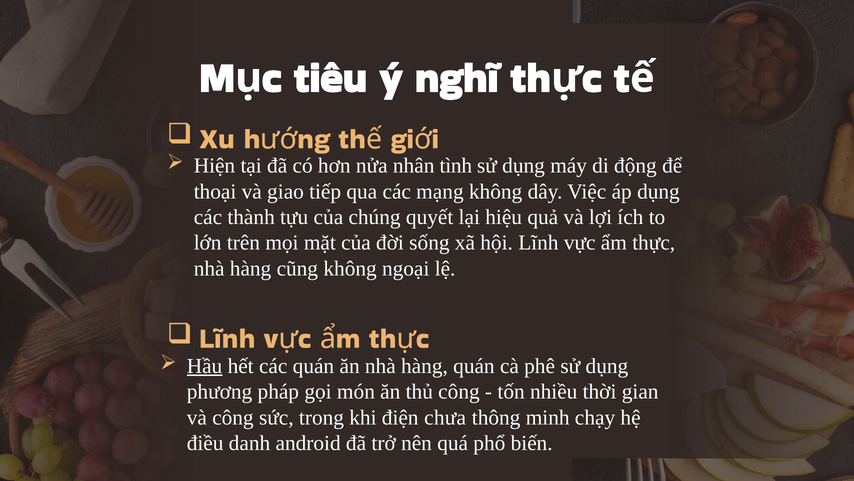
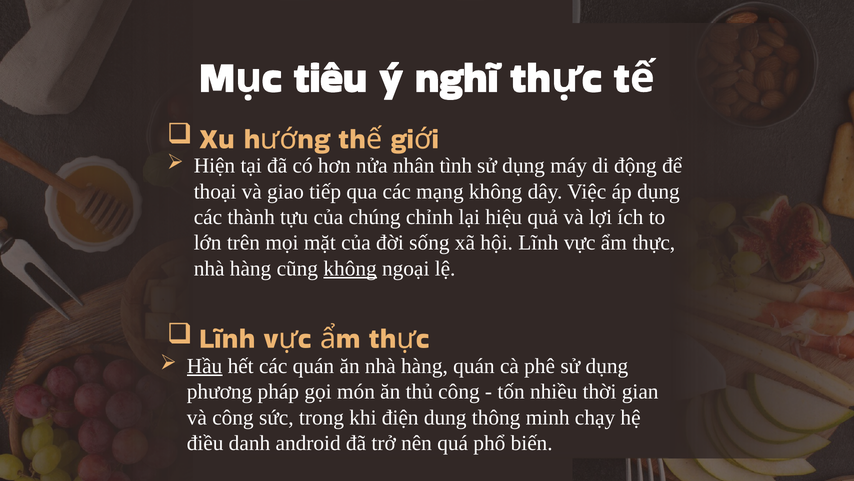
quyết: quyết -> chỉnh
không at (350, 268) underline: none -> present
chưa: chưa -> dung
